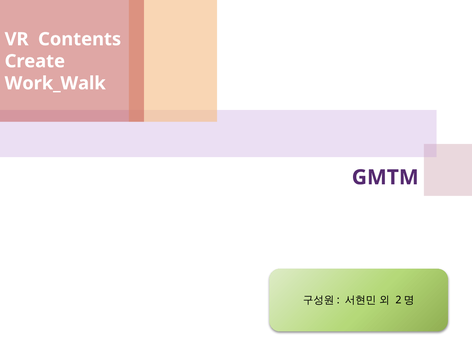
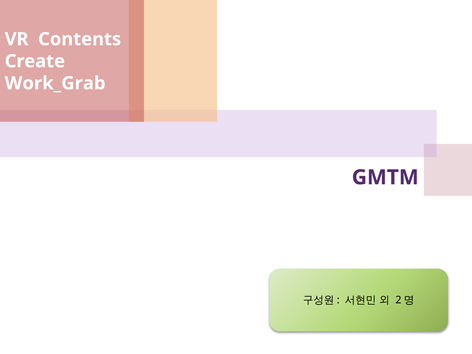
Work_Walk: Work_Walk -> Work_Grab
